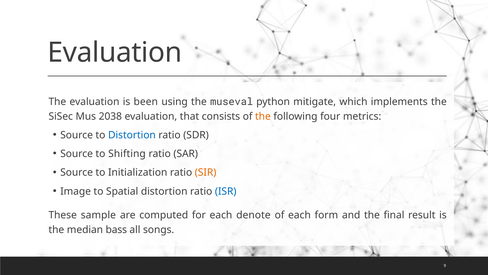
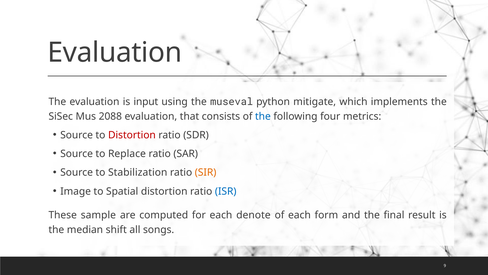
been: been -> input
2038: 2038 -> 2088
the at (263, 116) colour: orange -> blue
Distortion at (132, 135) colour: blue -> red
Shifting: Shifting -> Replace
Initialization: Initialization -> Stabilization
bass: bass -> shift
